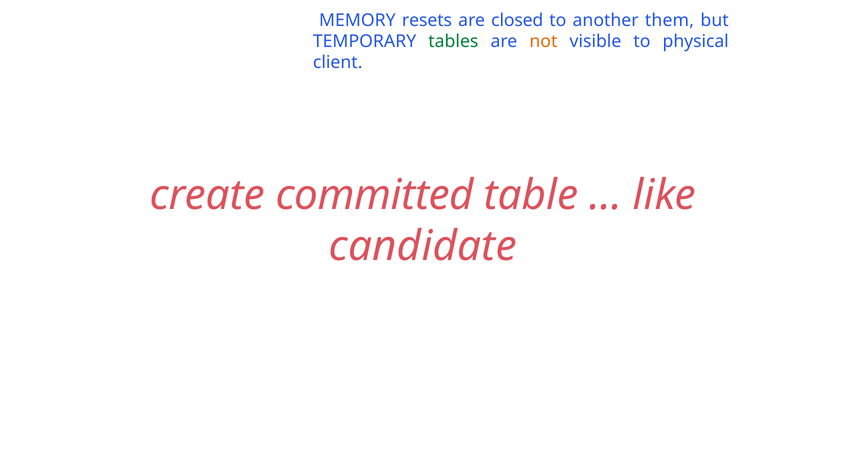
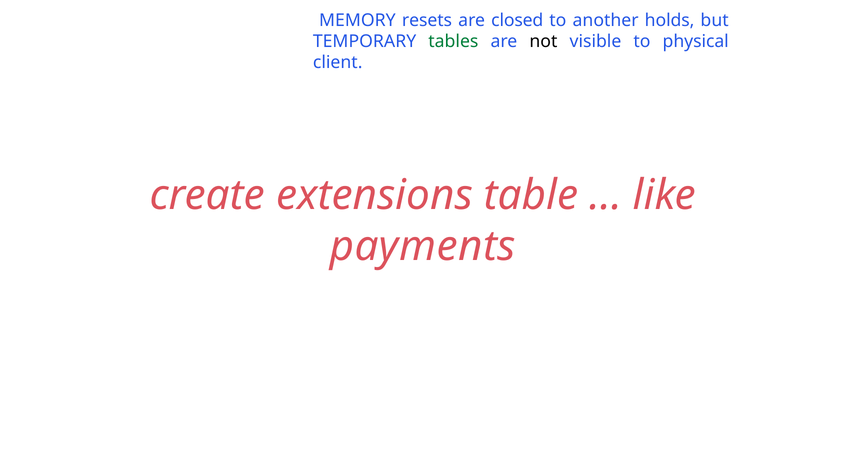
them: them -> holds
not colour: orange -> black
committed: committed -> extensions
candidate: candidate -> payments
